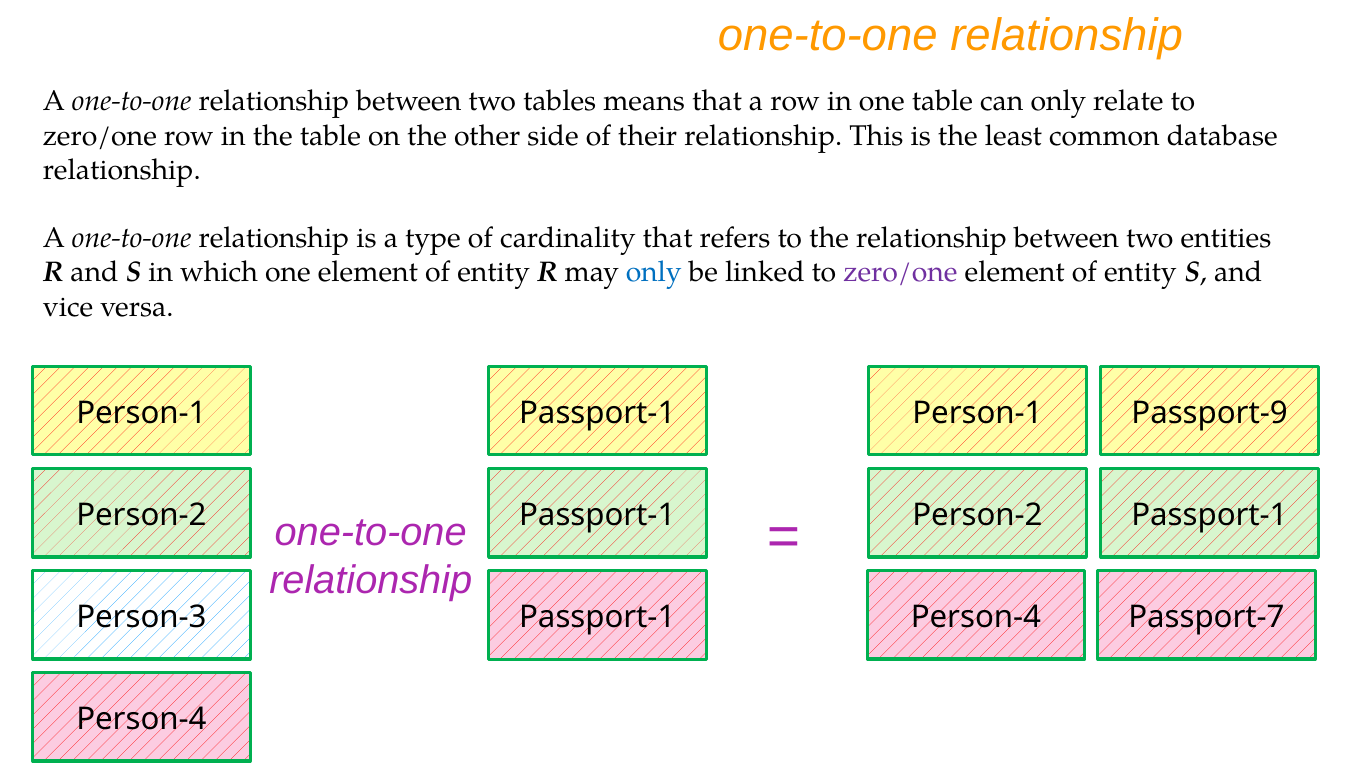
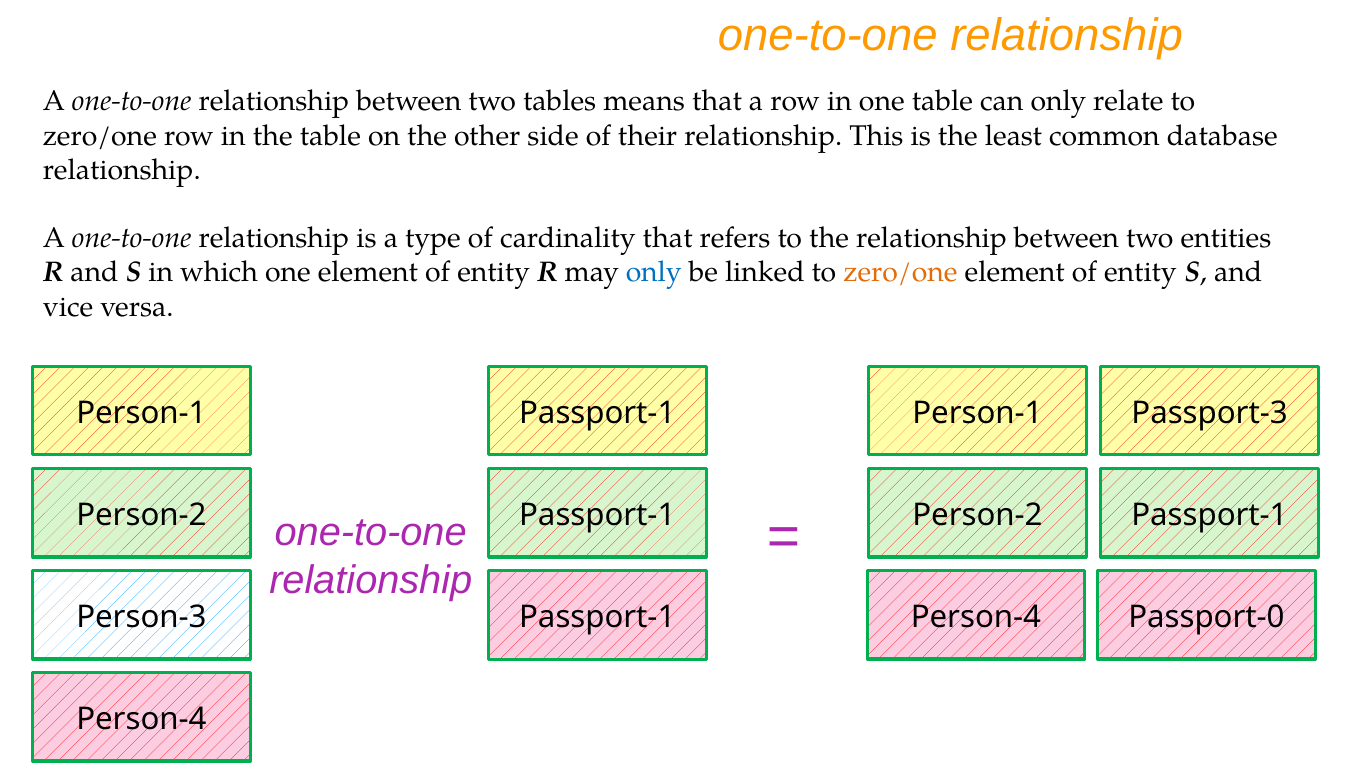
zero/one at (900, 273) colour: purple -> orange
Passport-9: Passport-9 -> Passport-3
Passport-7: Passport-7 -> Passport-0
